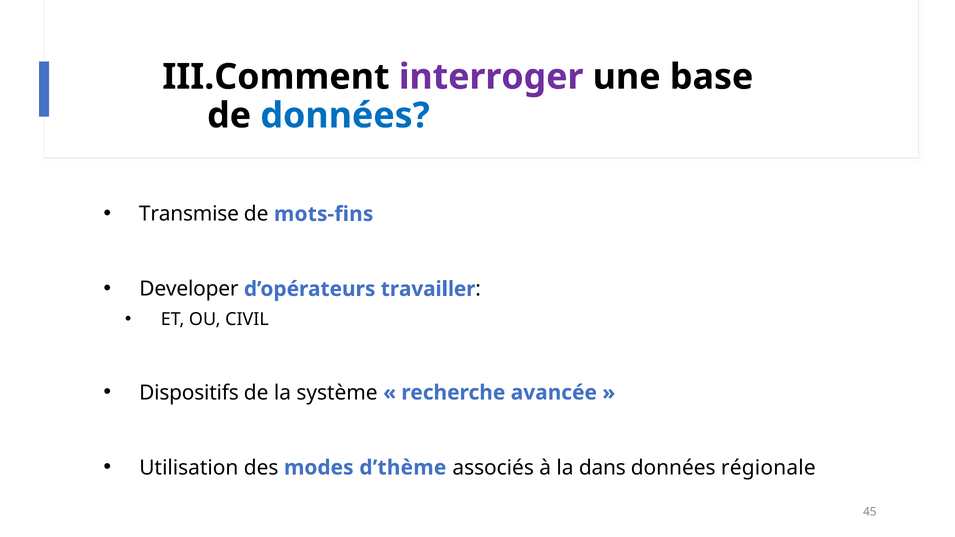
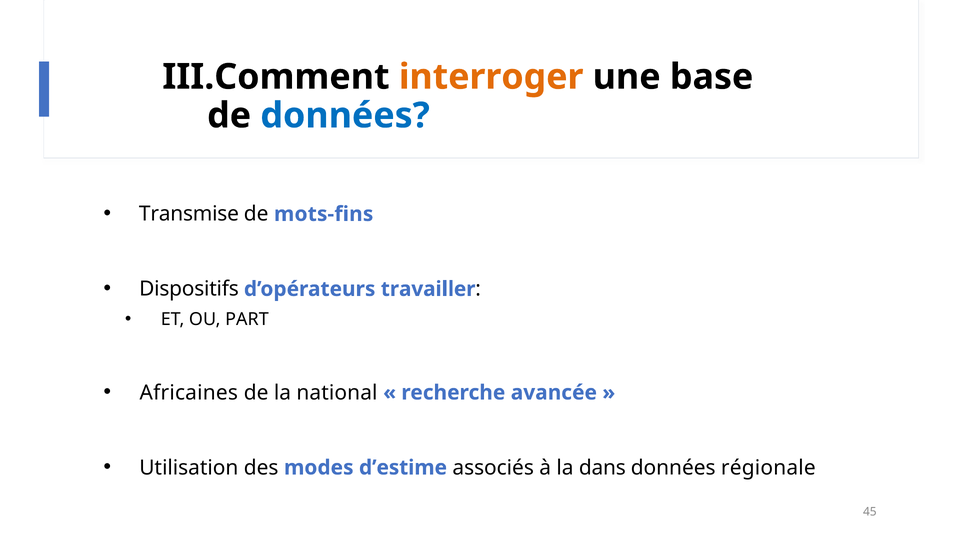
interroger colour: purple -> orange
Developer: Developer -> Dispositifs
CIVIL: CIVIL -> PART
Dispositifs: Dispositifs -> Africaines
système: système -> national
d’thème: d’thème -> d’estime
